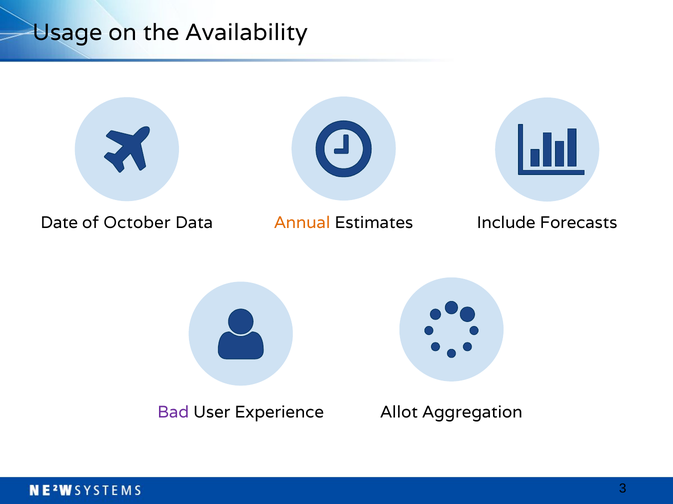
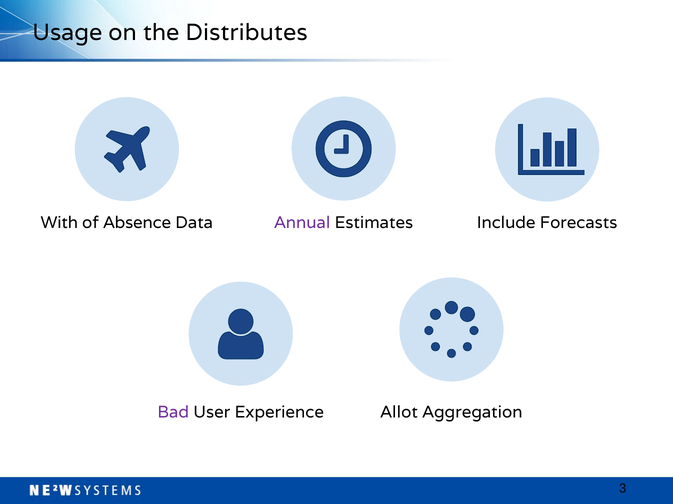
Availability: Availability -> Distributes
Date: Date -> With
October: October -> Absence
Annual colour: orange -> purple
